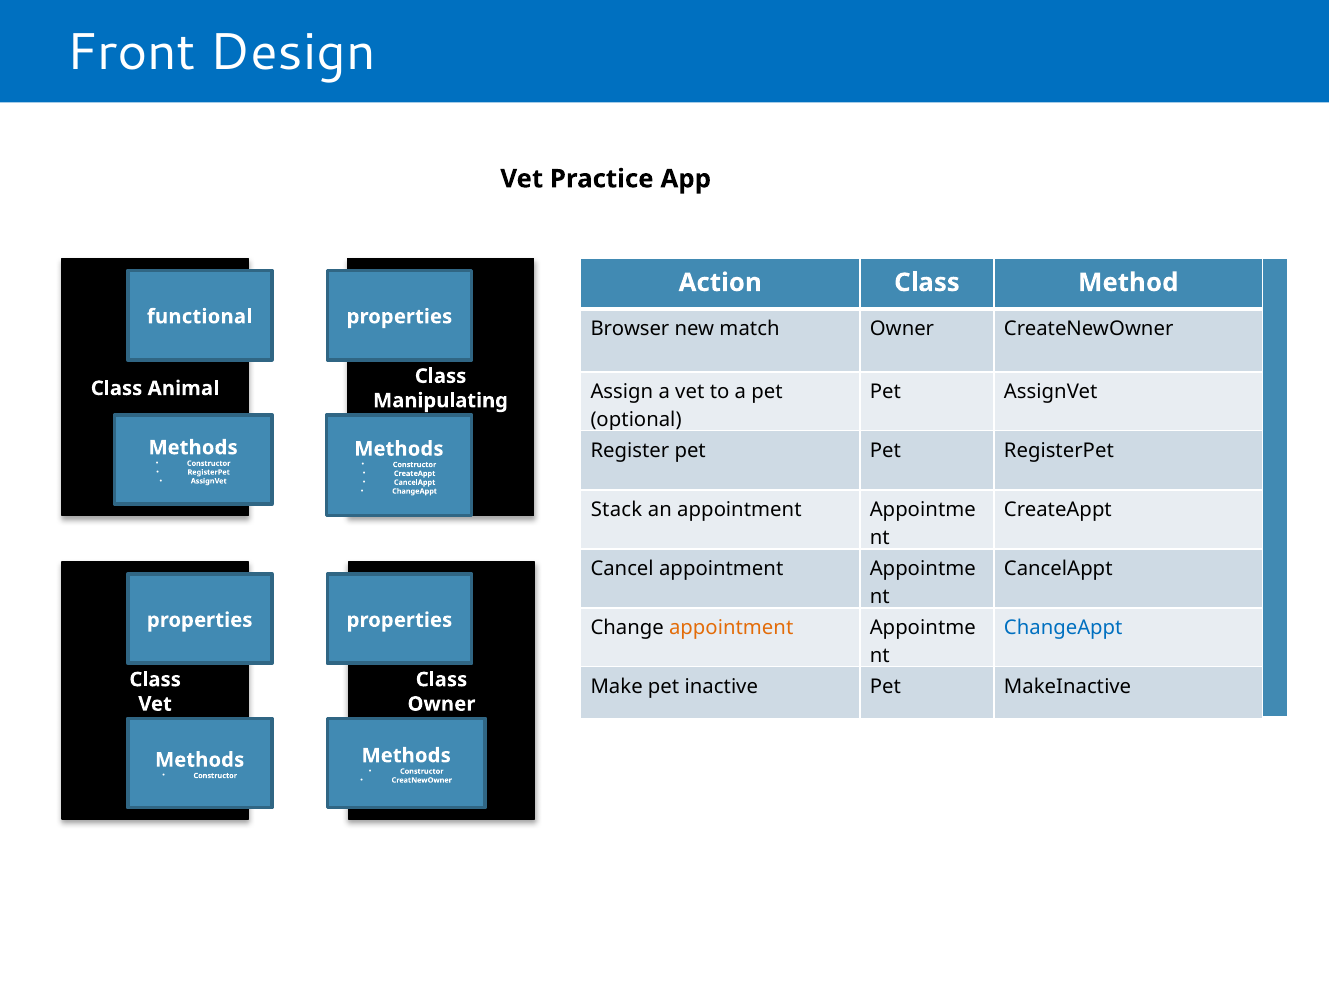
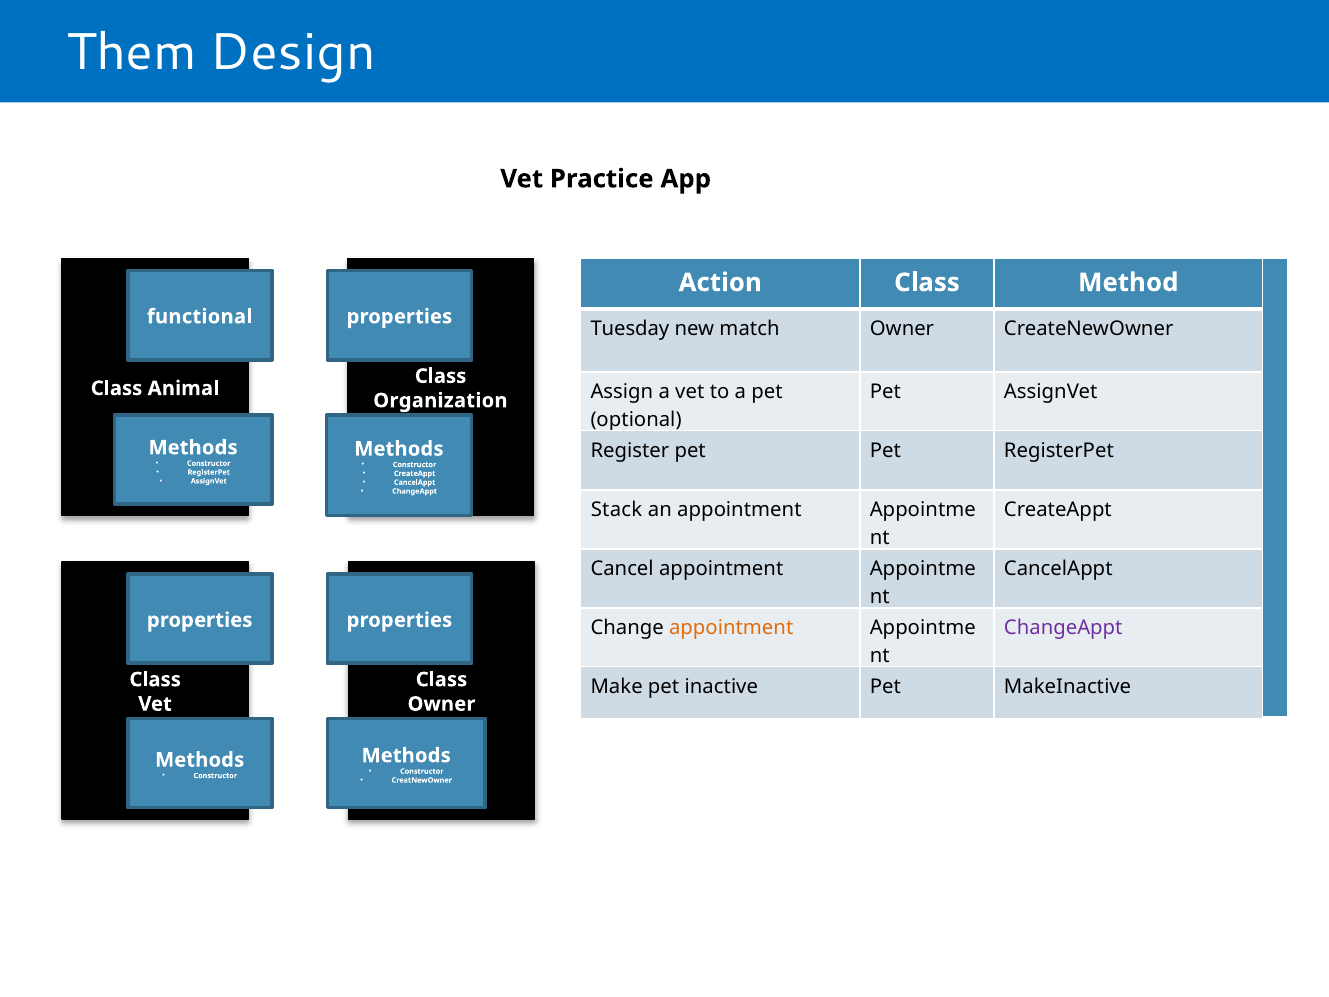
Front: Front -> Them
Browser: Browser -> Tuesday
Manipulating: Manipulating -> Organization
ChangeAppt at (1063, 628) colour: blue -> purple
